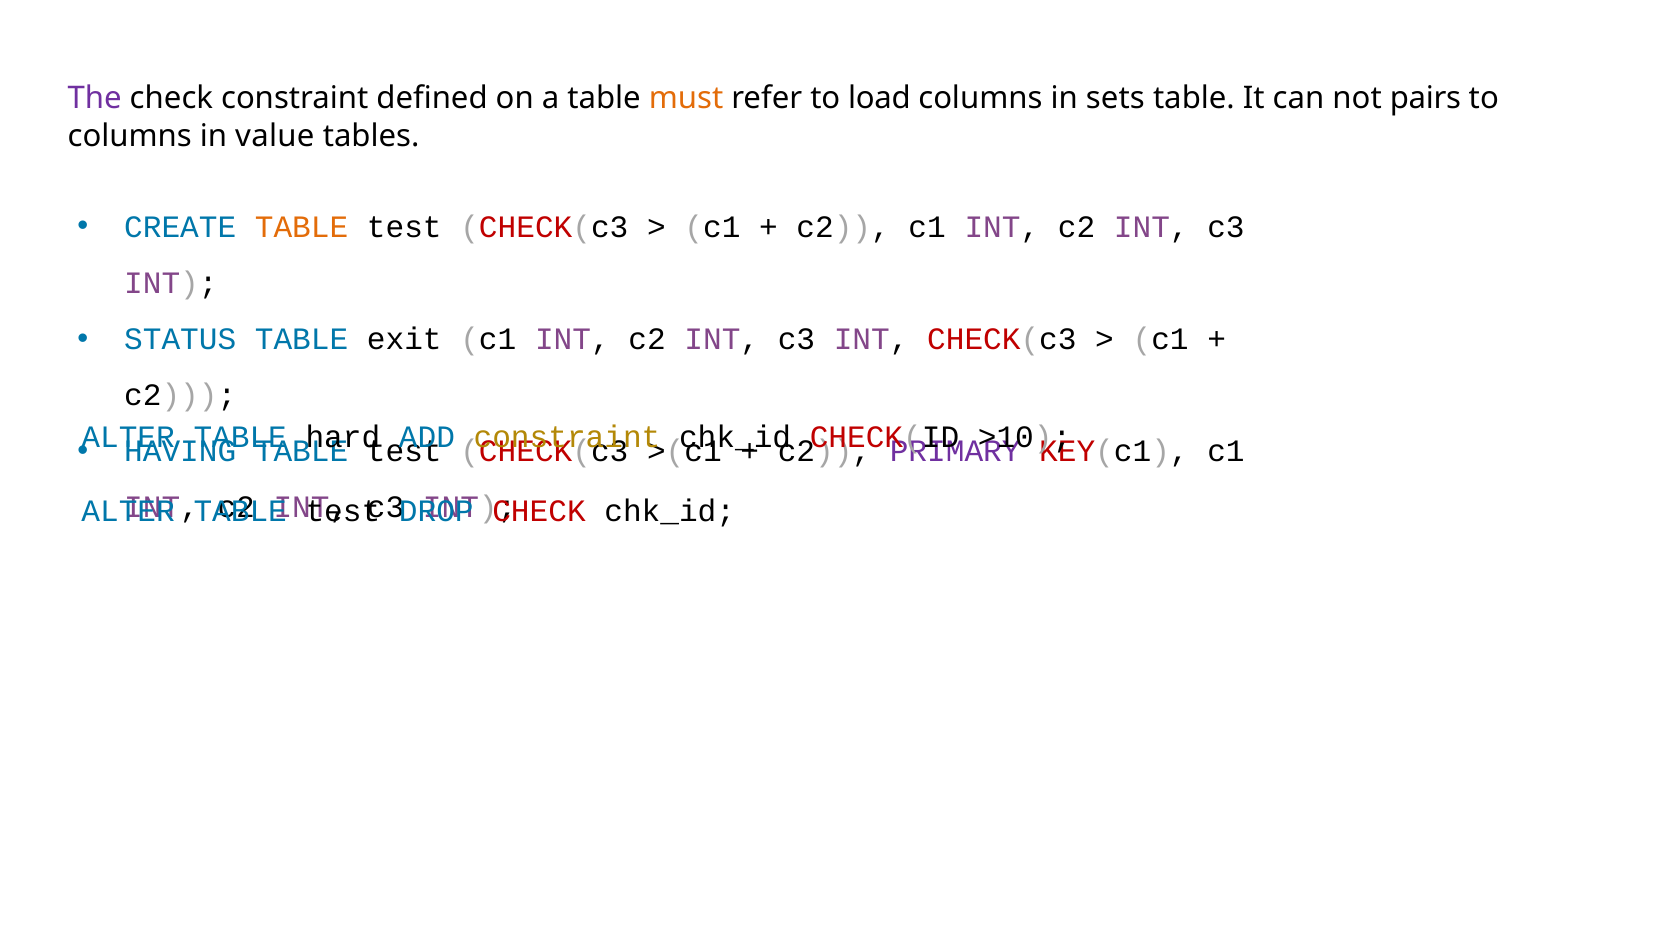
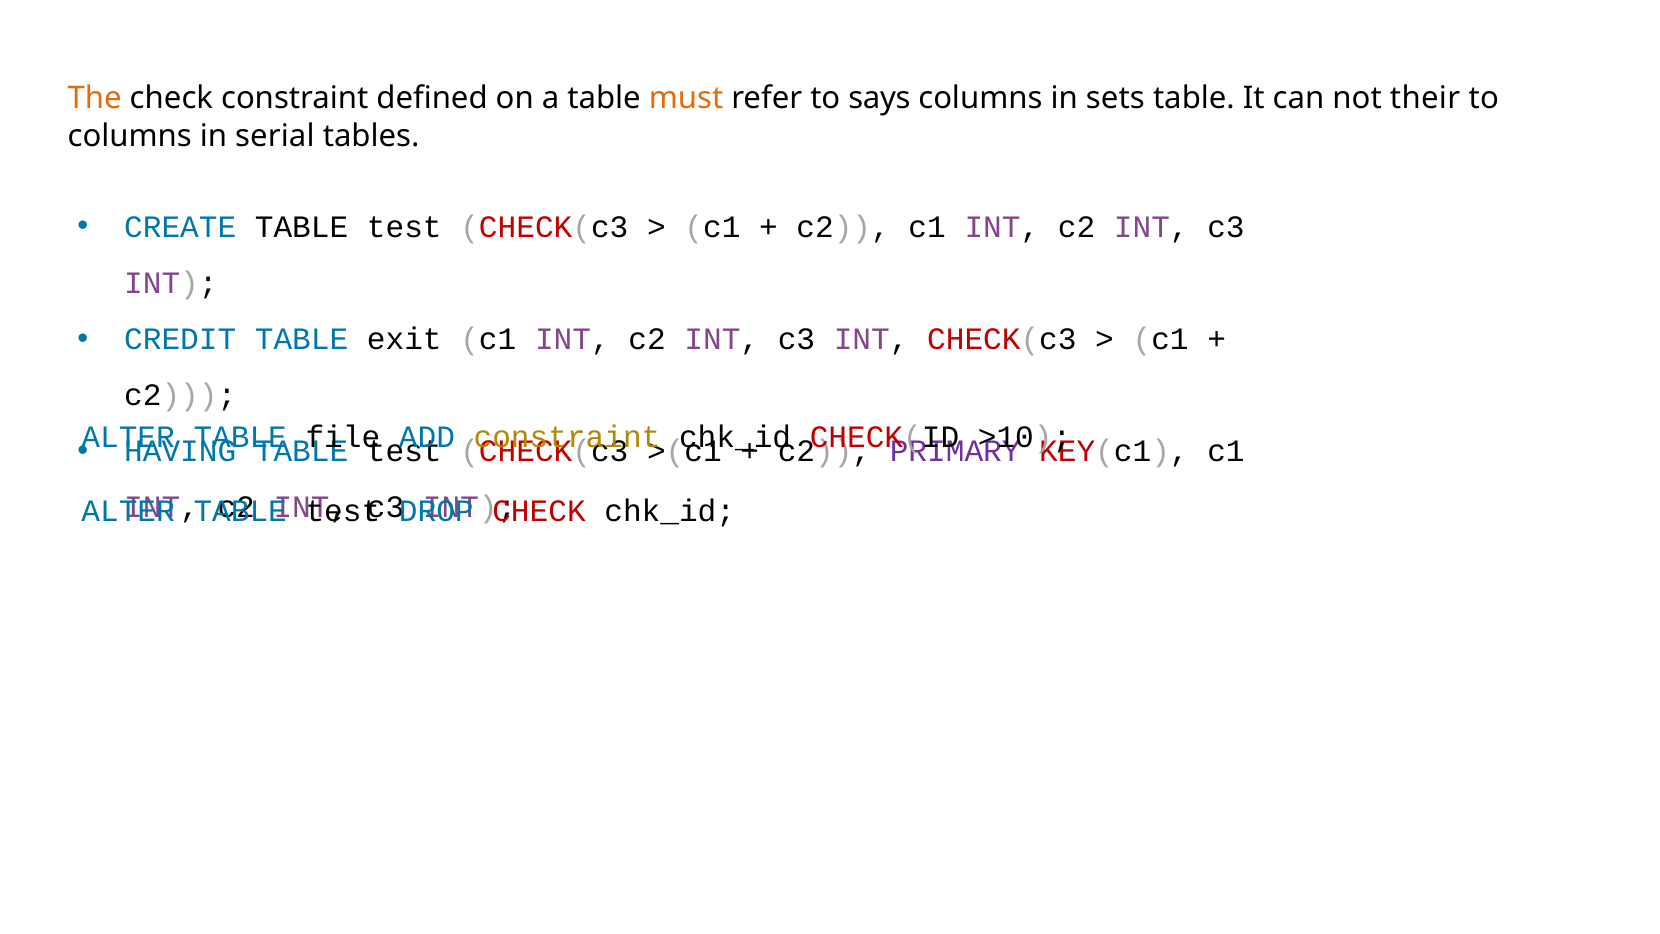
The colour: purple -> orange
load: load -> says
pairs: pairs -> their
value: value -> serial
TABLE at (302, 227) colour: orange -> black
STATUS: STATUS -> CREDIT
hard: hard -> file
